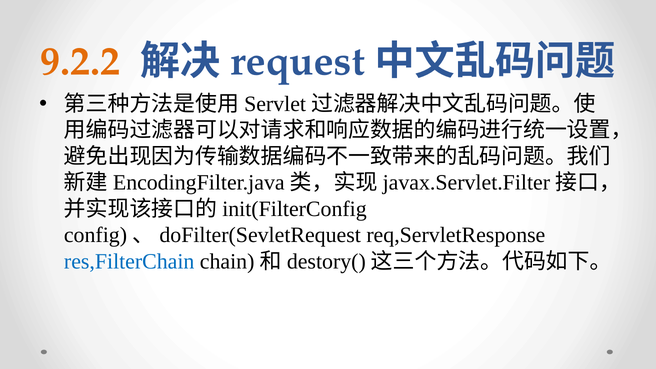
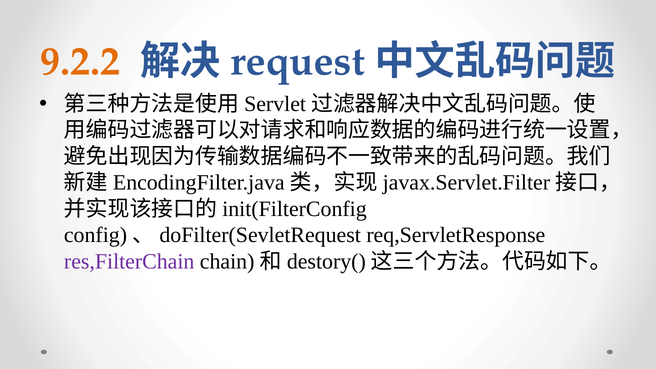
res,FilterChain colour: blue -> purple
